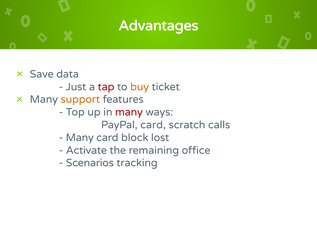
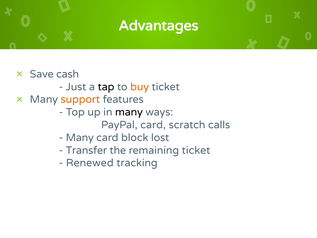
data: data -> cash
tap colour: red -> black
many at (129, 112) colour: red -> black
Activate: Activate -> Transfer
remaining office: office -> ticket
Scenarios: Scenarios -> Renewed
